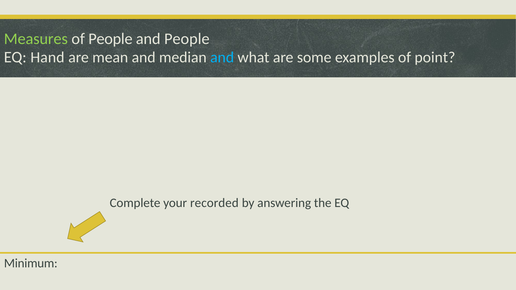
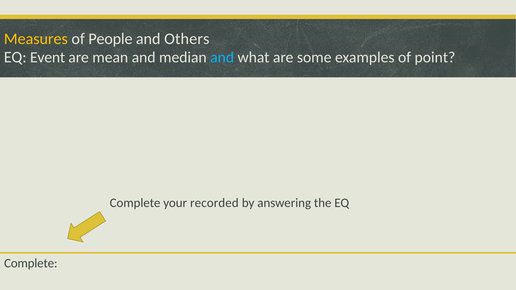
Measures colour: light green -> yellow
and People: People -> Others
Hand: Hand -> Event
Minimum at (31, 264): Minimum -> Complete
